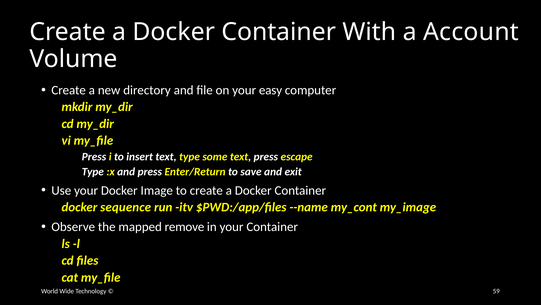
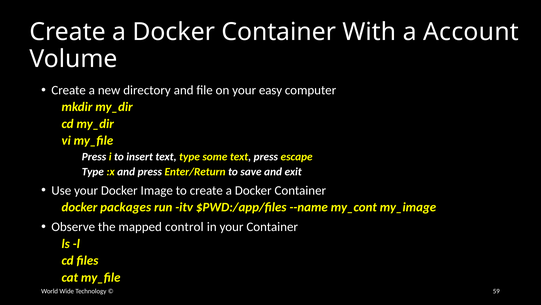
sequence: sequence -> packages
remove: remove -> control
